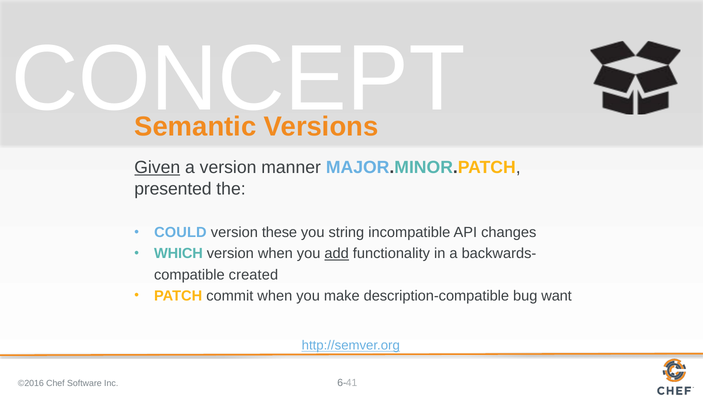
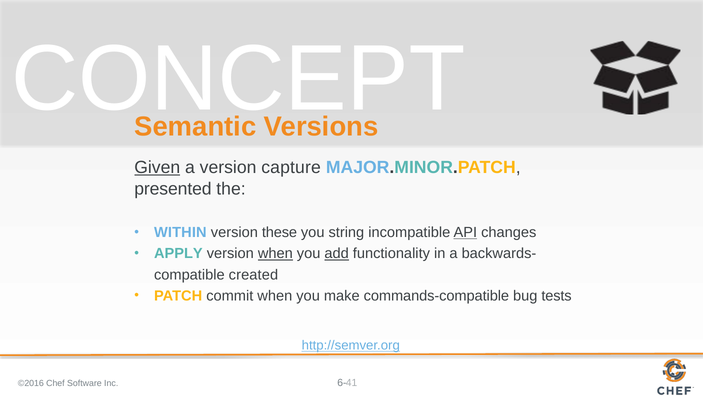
manner: manner -> capture
COULD: COULD -> WITHIN
API underline: none -> present
WHICH: WHICH -> APPLY
when at (275, 253) underline: none -> present
description-compatible: description-compatible -> commands-compatible
want: want -> tests
